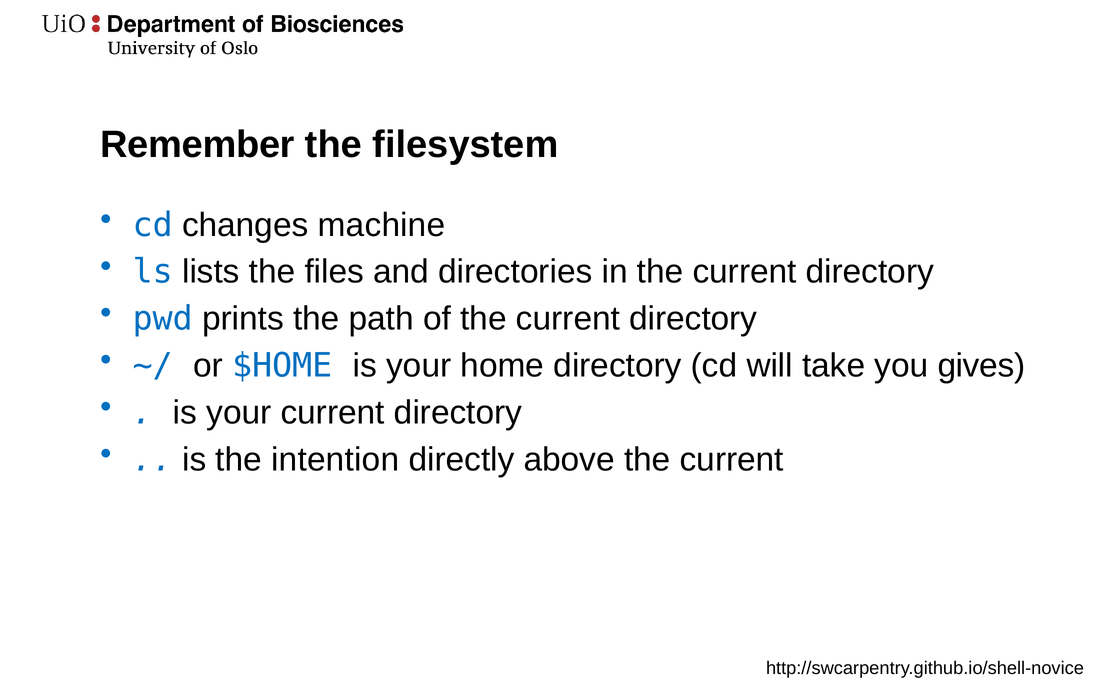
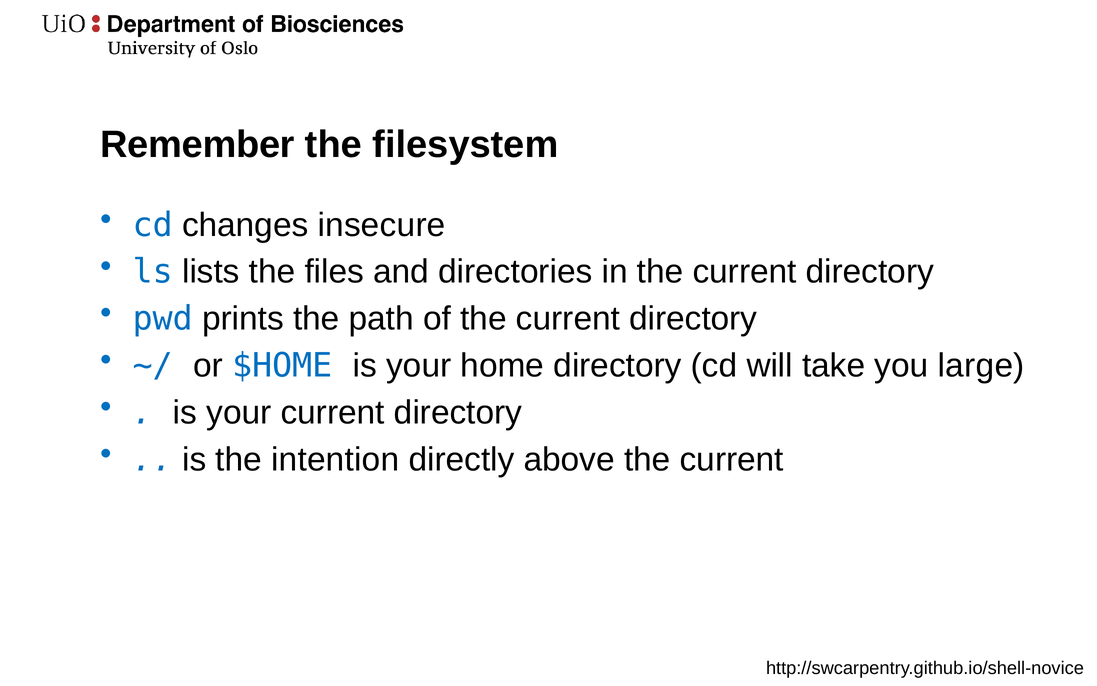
machine: machine -> insecure
gives: gives -> large
